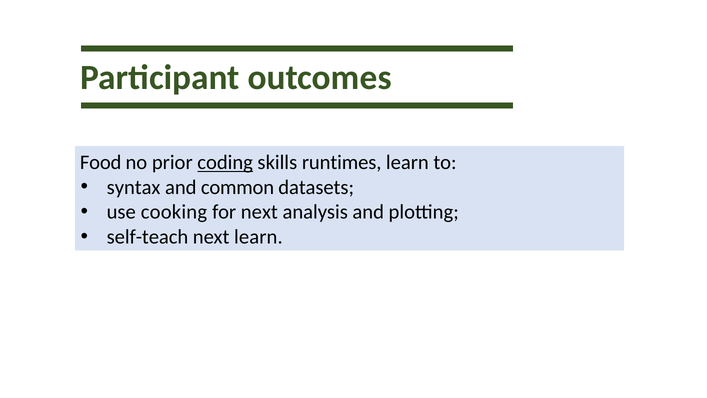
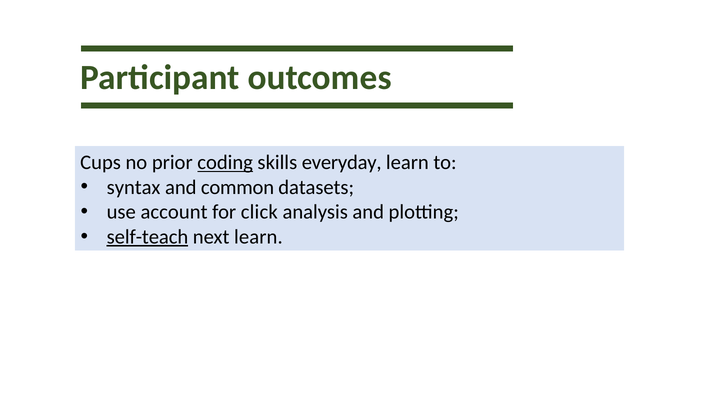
Food: Food -> Cups
runtimes: runtimes -> everyday
cooking: cooking -> account
for next: next -> click
self-teach underline: none -> present
